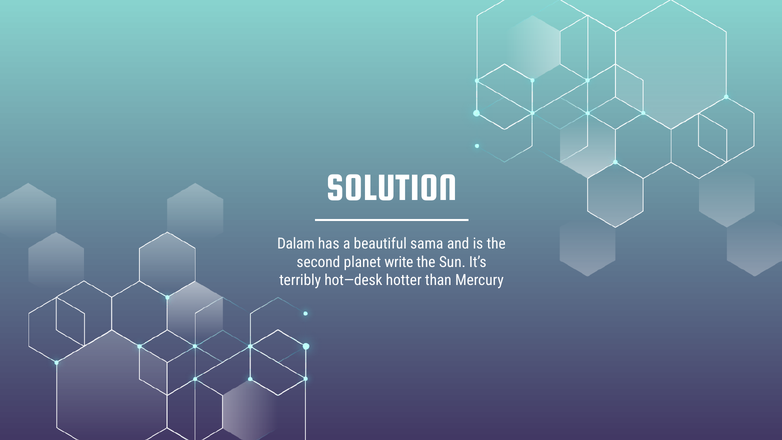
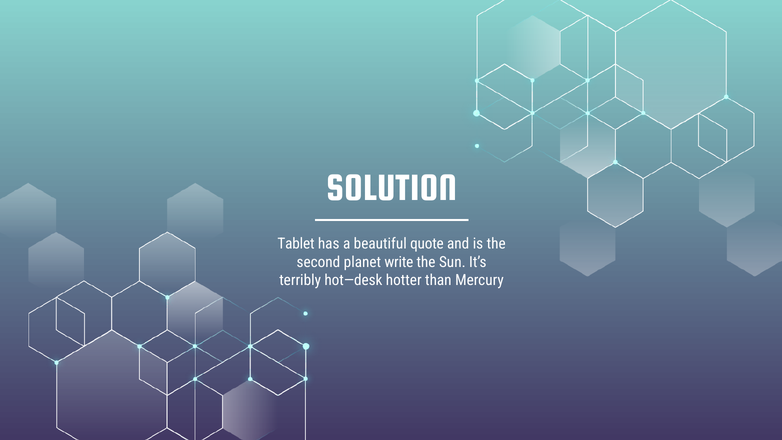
Dalam: Dalam -> Tablet
sama: sama -> quote
